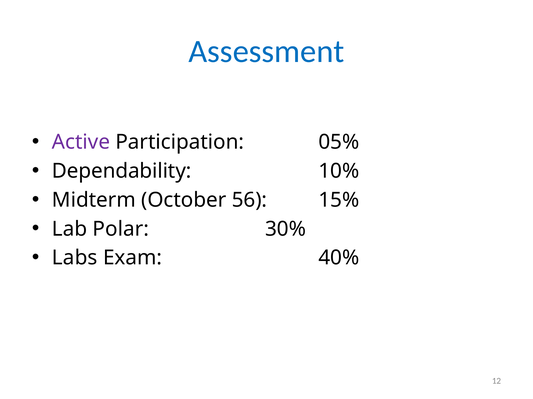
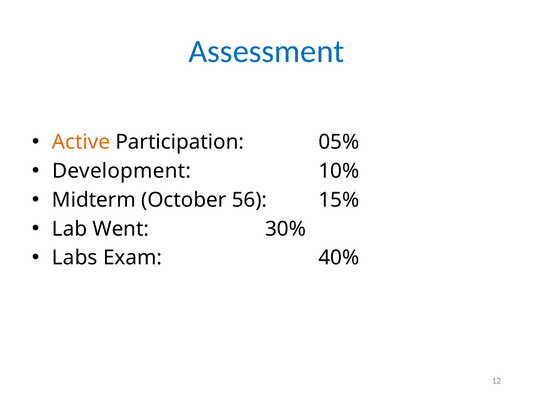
Active colour: purple -> orange
Dependability: Dependability -> Development
Polar: Polar -> Went
